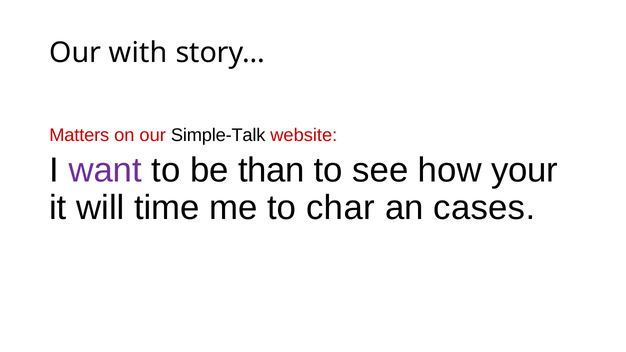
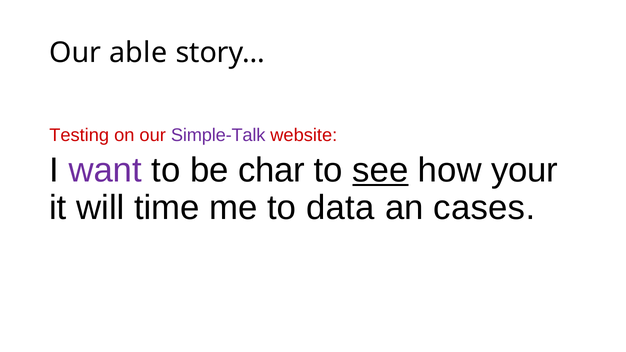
with: with -> able
Matters: Matters -> Testing
Simple-Talk colour: black -> purple
than: than -> char
see underline: none -> present
char: char -> data
